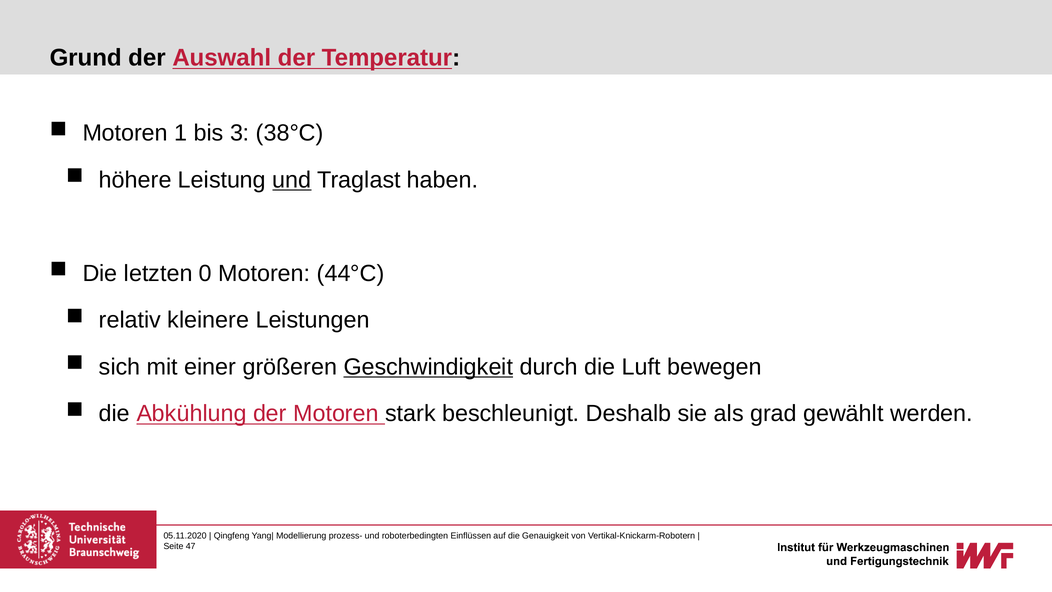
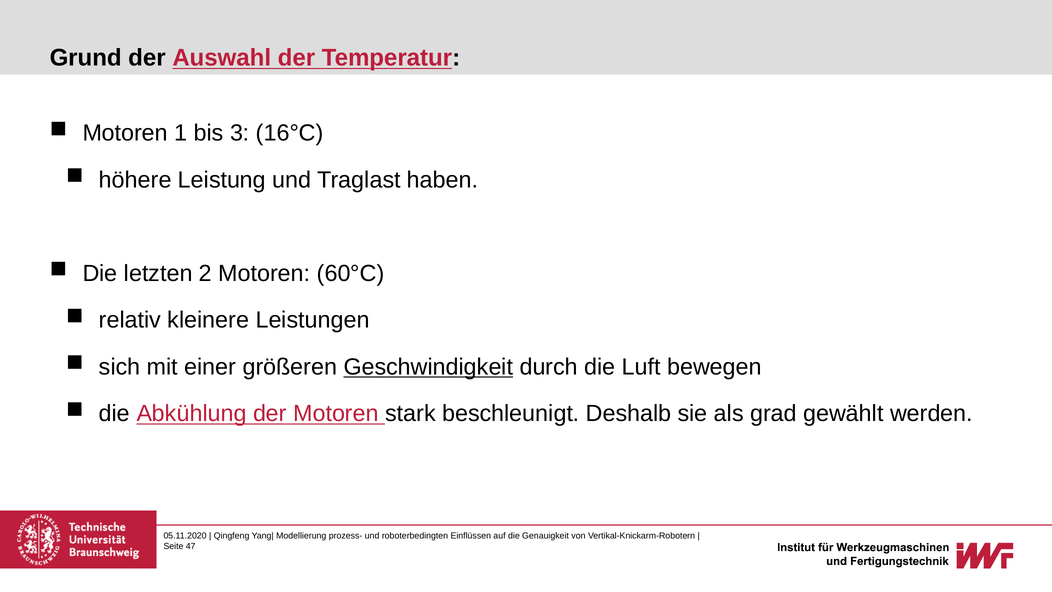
38°C: 38°C -> 16°C
und at (292, 180) underline: present -> none
0: 0 -> 2
44°C: 44°C -> 60°C
